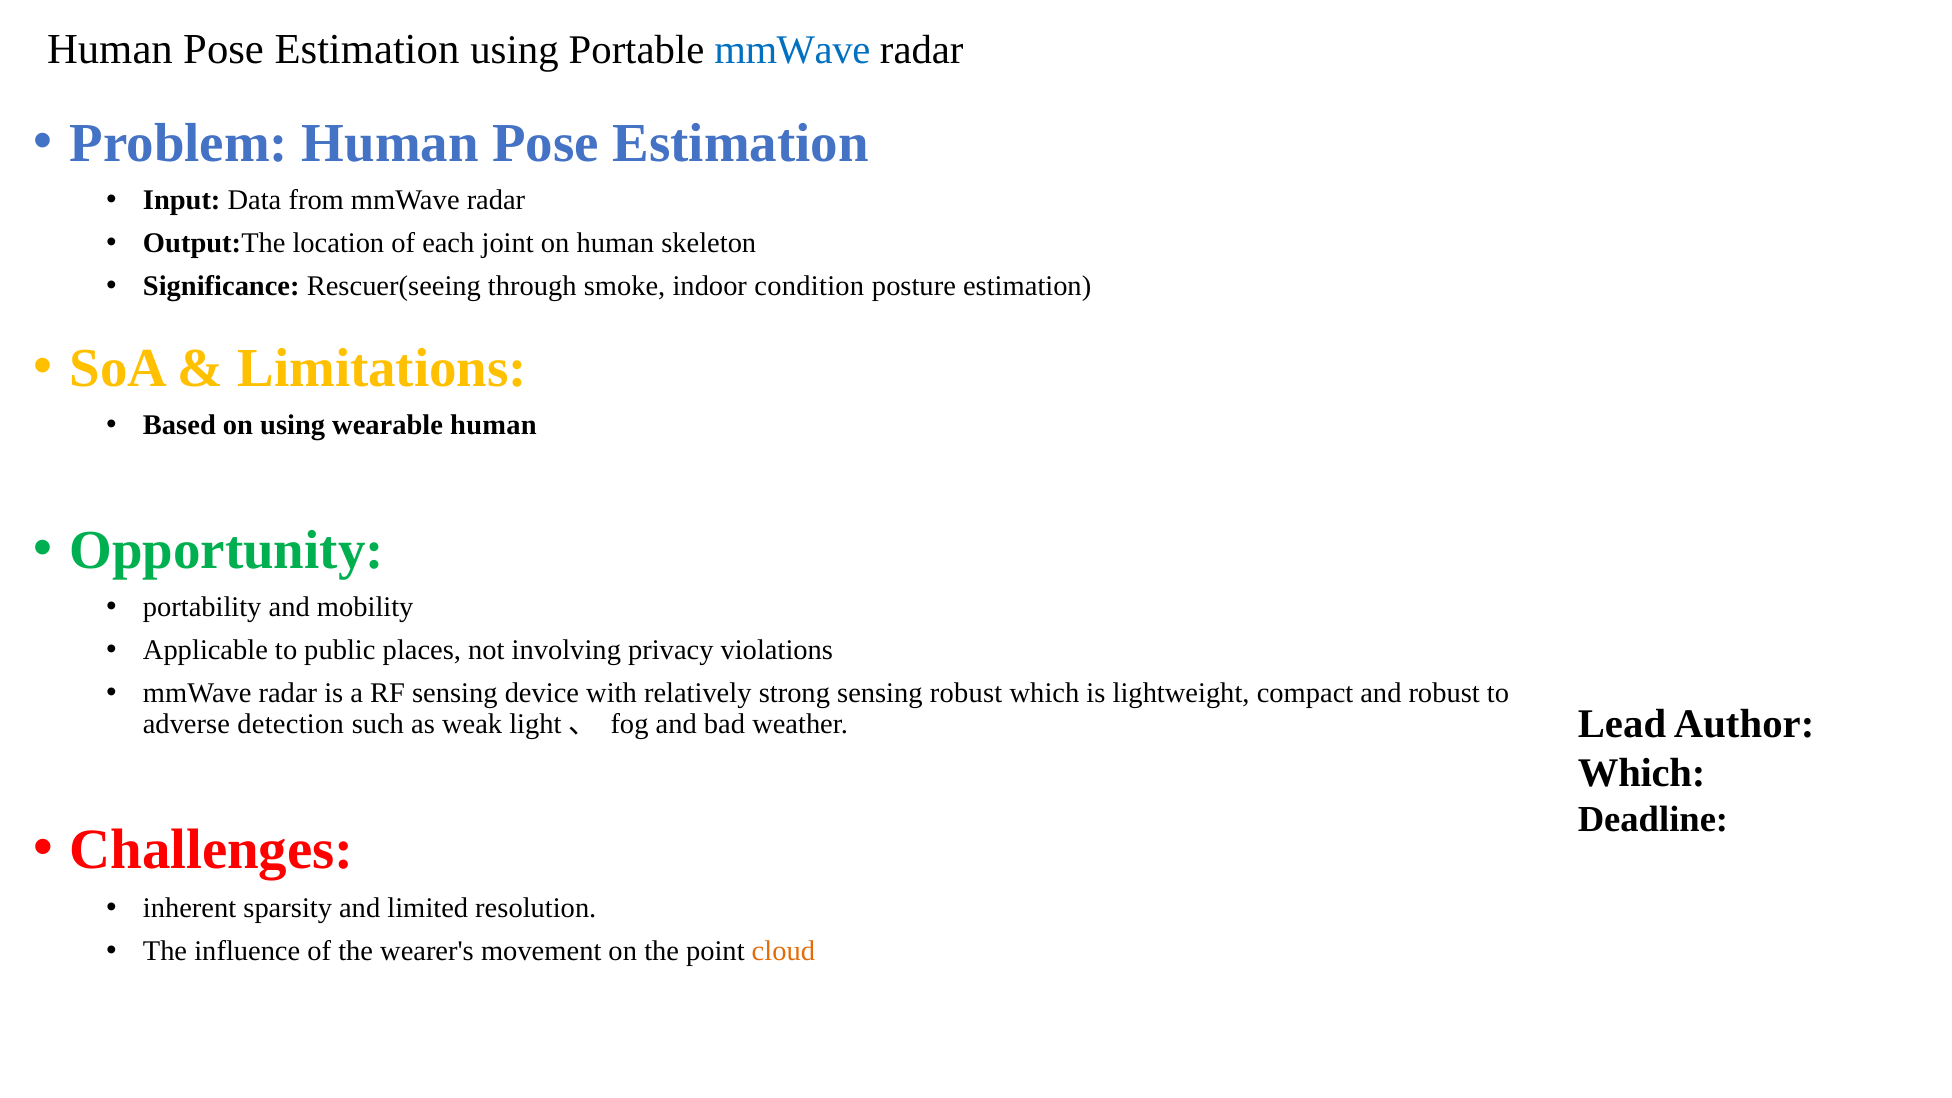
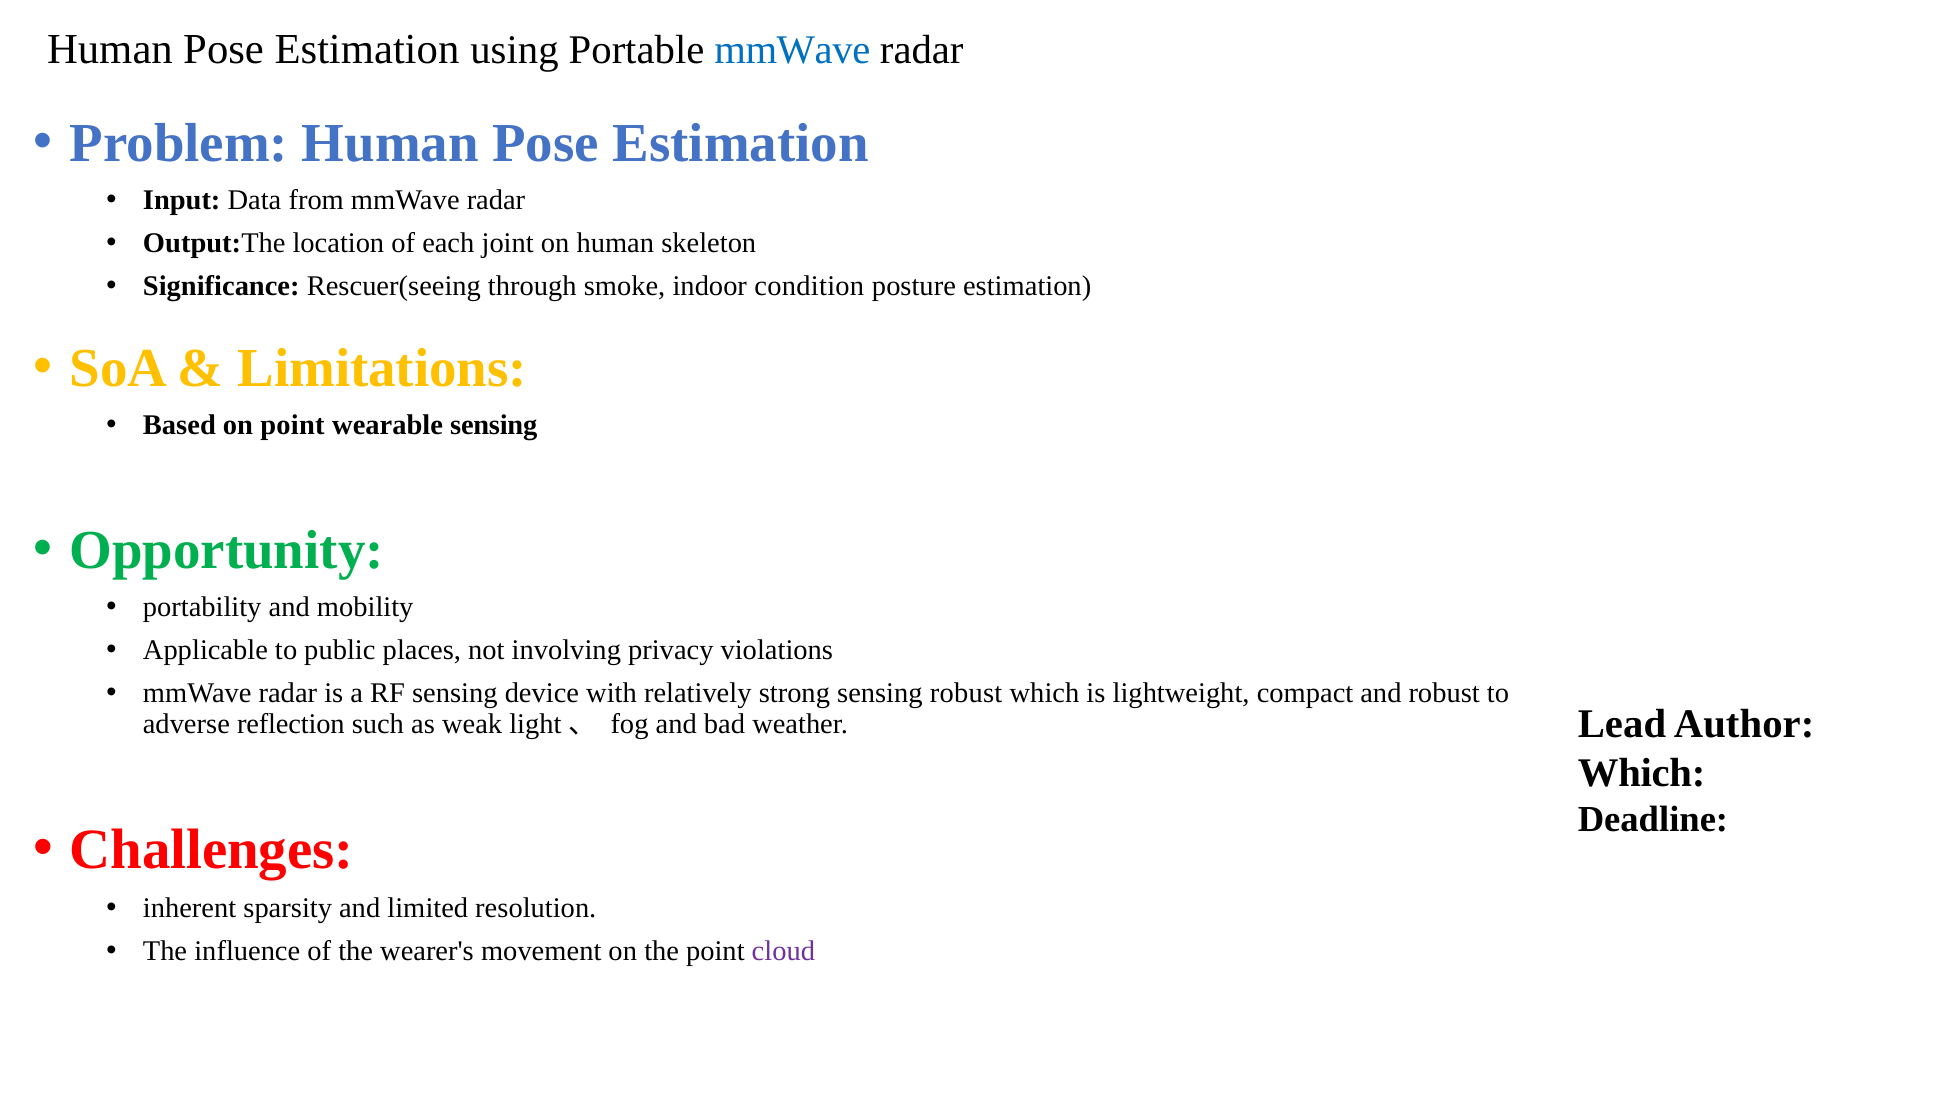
on using: using -> point
wearable human: human -> sensing
detection: detection -> reflection
cloud colour: orange -> purple
